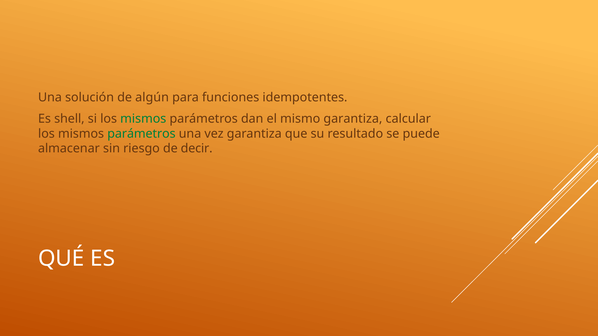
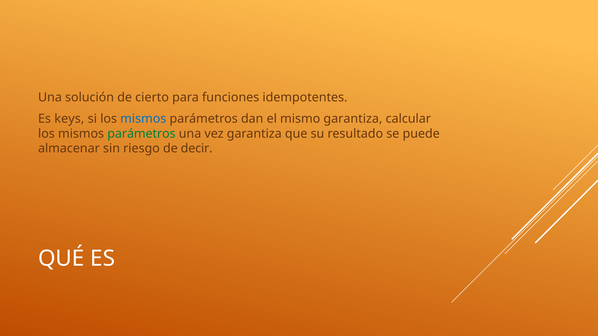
algún: algún -> cierto
shell: shell -> keys
mismos at (143, 119) colour: green -> blue
